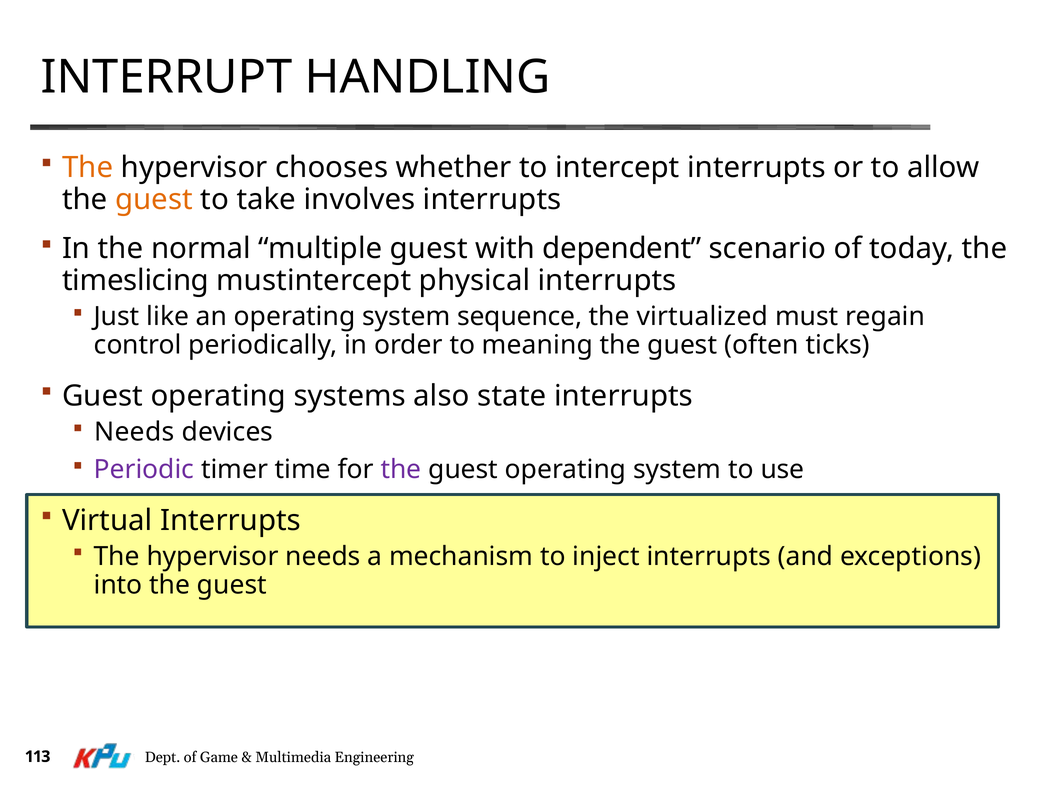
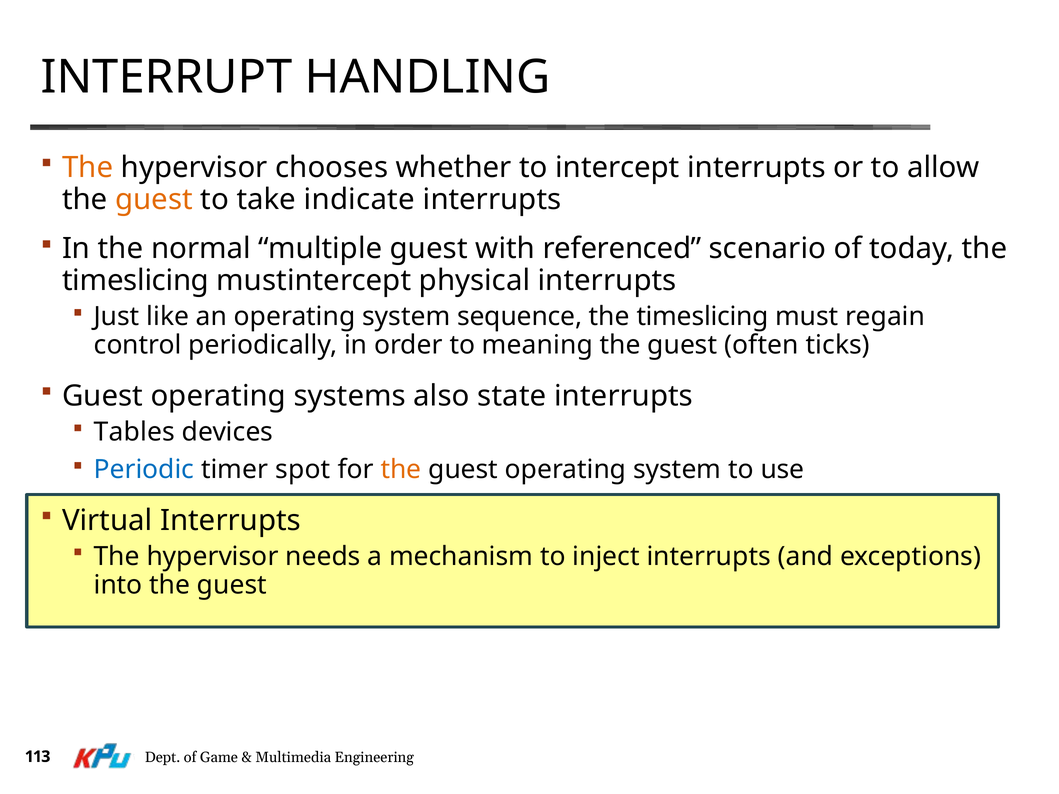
involves: involves -> indicate
dependent: dependent -> referenced
virtualized at (702, 317): virtualized -> timeslicing
Needs at (134, 432): Needs -> Tables
Periodic colour: purple -> blue
time: time -> spot
the at (401, 470) colour: purple -> orange
